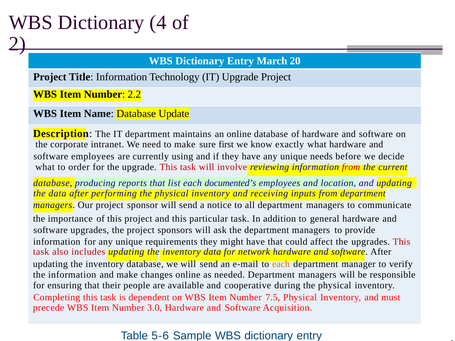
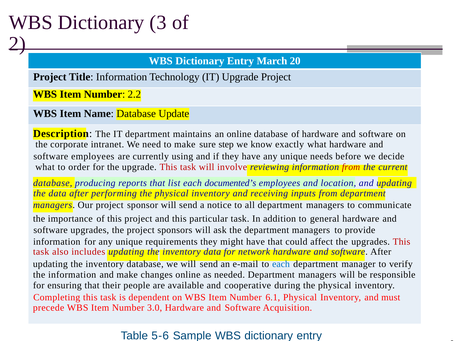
4: 4 -> 3
first: first -> step
each at (281, 264) colour: orange -> blue
7.5: 7.5 -> 6.1
